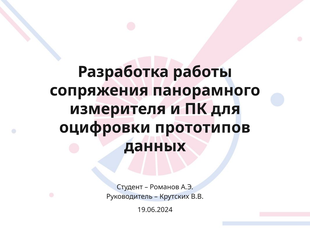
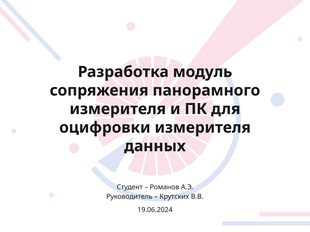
работы: работы -> модуль
оцифровки прототипов: прототипов -> измерителя
